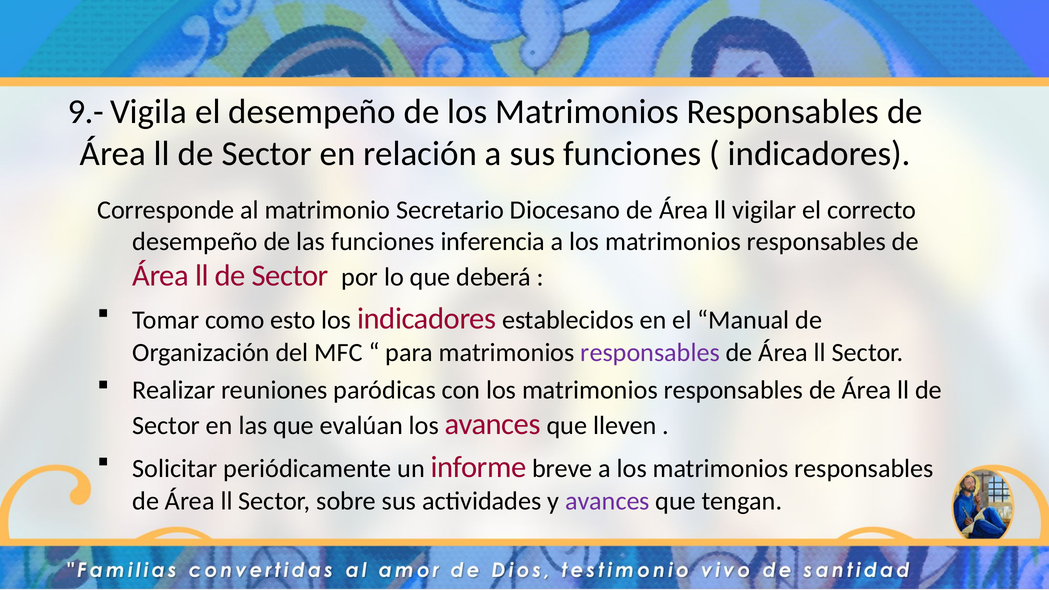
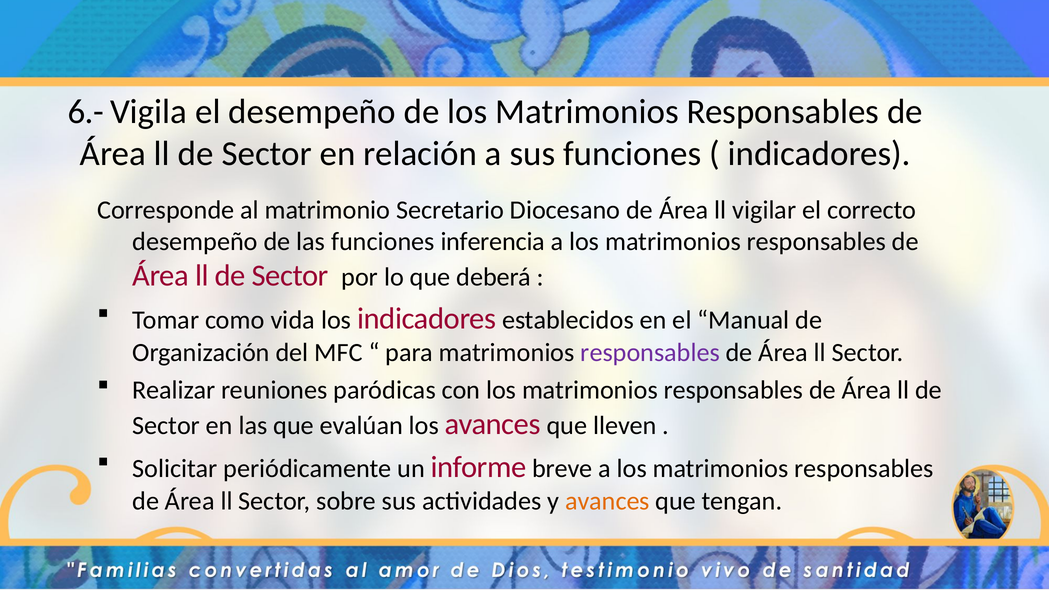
9.-: 9.- -> 6.-
esto: esto -> vida
avances at (607, 501) colour: purple -> orange
